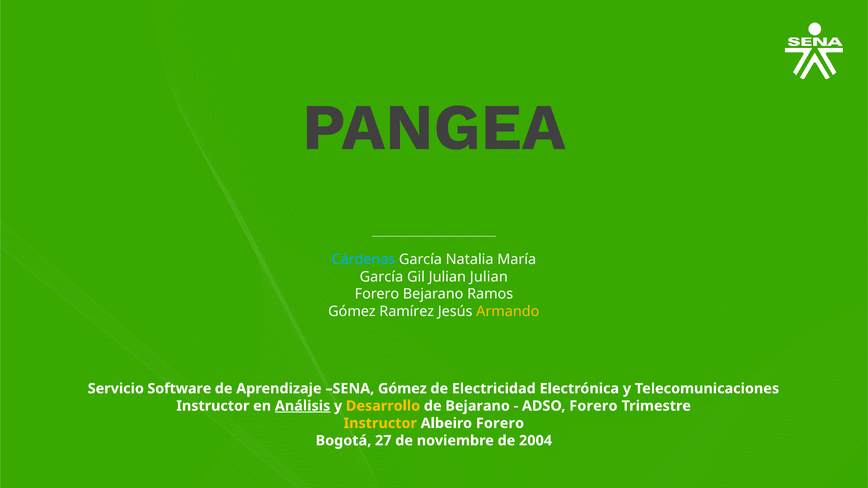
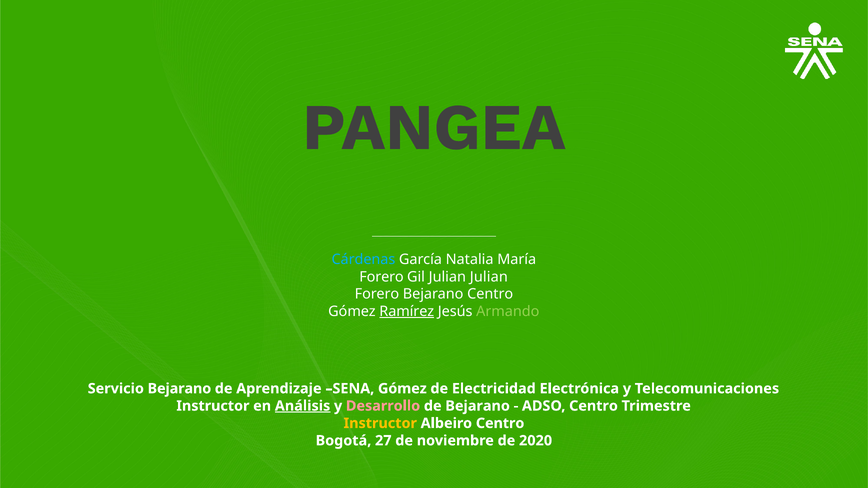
García at (381, 277): García -> Forero
Bejarano Ramos: Ramos -> Centro
Ramírez underline: none -> present
Armando colour: yellow -> light green
Servicio Software: Software -> Bejarano
Desarrollo colour: yellow -> pink
ADSO Forero: Forero -> Centro
Albeiro Forero: Forero -> Centro
2004: 2004 -> 2020
